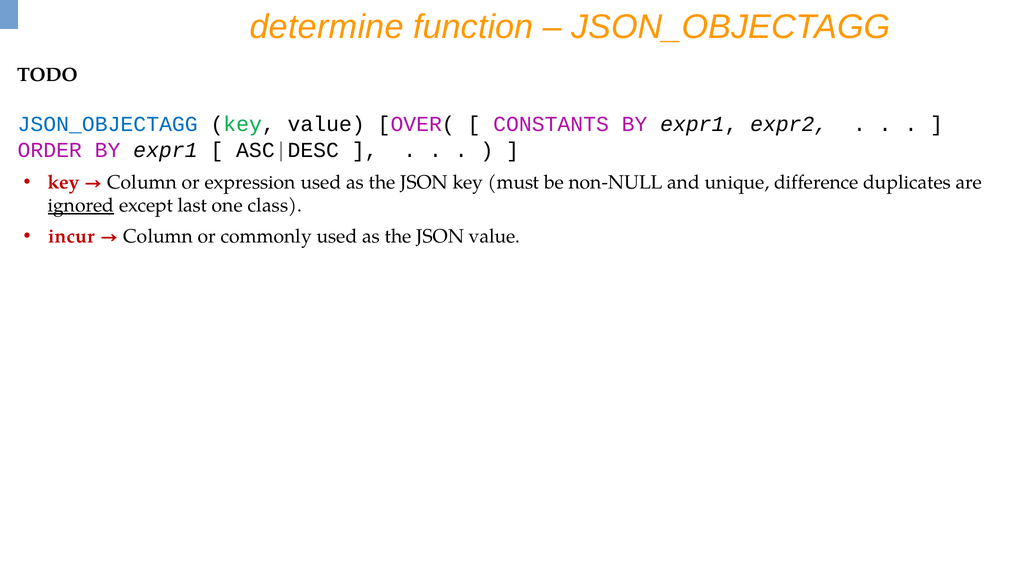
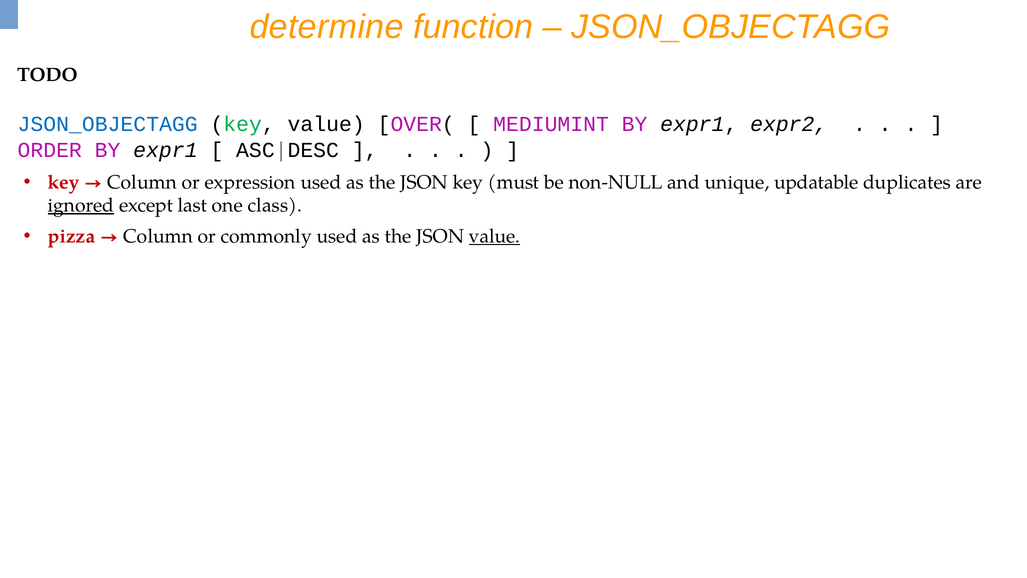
CONSTANTS: CONSTANTS -> MEDIUMINT
difference: difference -> updatable
incur: incur -> pizza
value at (494, 236) underline: none -> present
